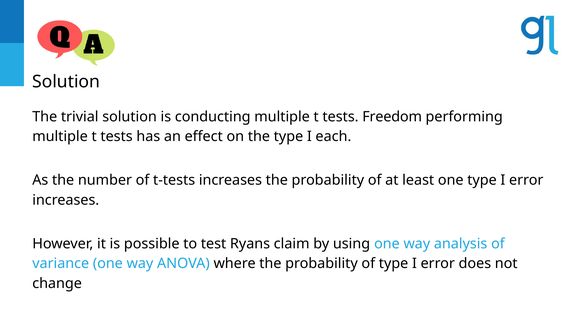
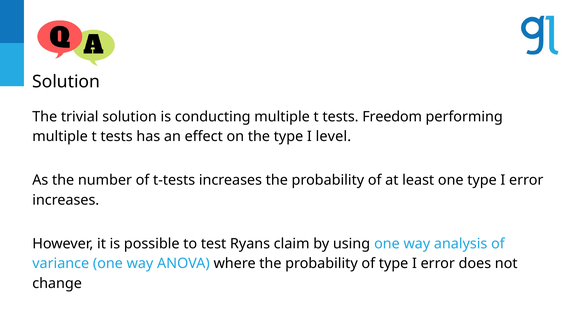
each: each -> level
